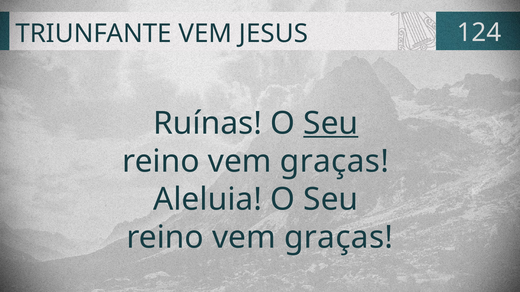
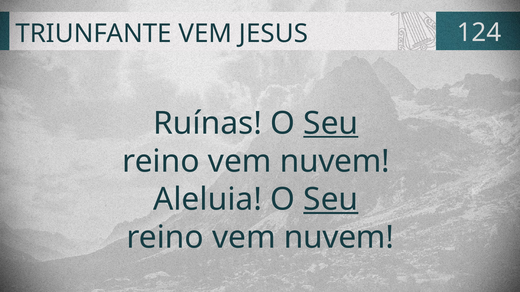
graças at (334, 162): graças -> nuvem
Seu at (331, 200) underline: none -> present
graças at (339, 238): graças -> nuvem
